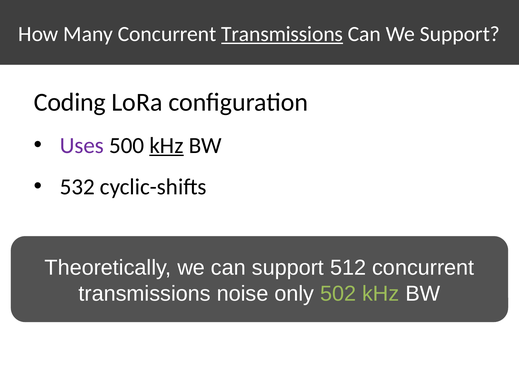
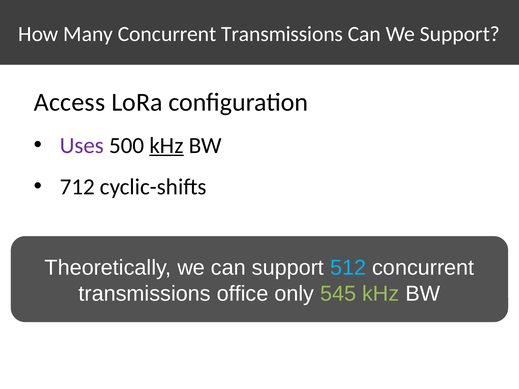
Transmissions at (282, 34) underline: present -> none
Coding: Coding -> Access
532: 532 -> 712
512 colour: white -> light blue
noise: noise -> office
502: 502 -> 545
